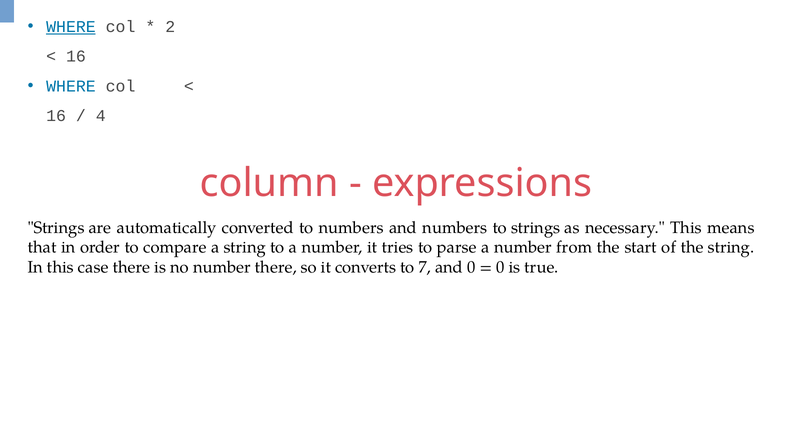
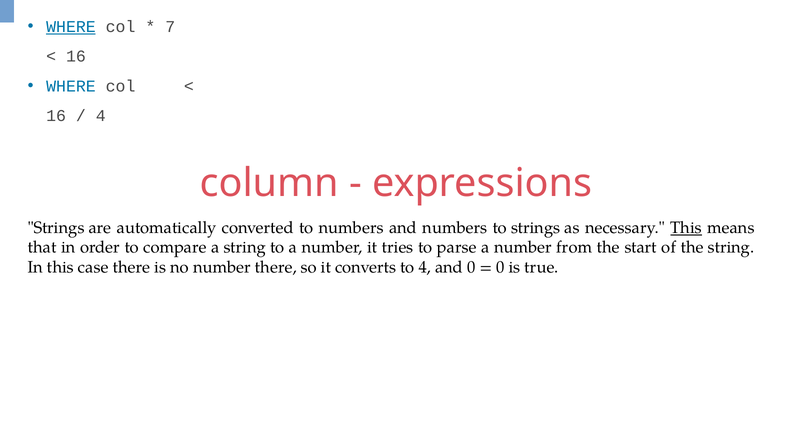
2: 2 -> 7
This at (686, 227) underline: none -> present
to 7: 7 -> 4
